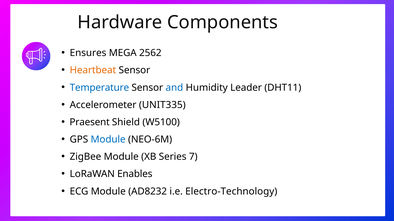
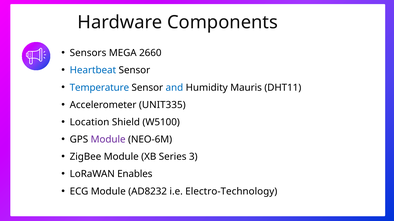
Ensures: Ensures -> Sensors
2562: 2562 -> 2660
Heartbeat colour: orange -> blue
Leader: Leader -> Mauris
Praesent: Praesent -> Location
Module at (108, 140) colour: blue -> purple
7: 7 -> 3
